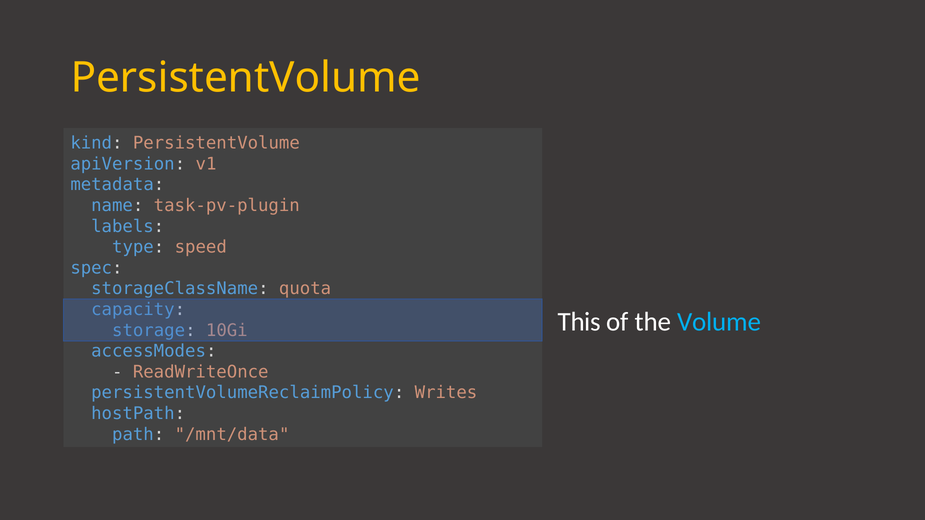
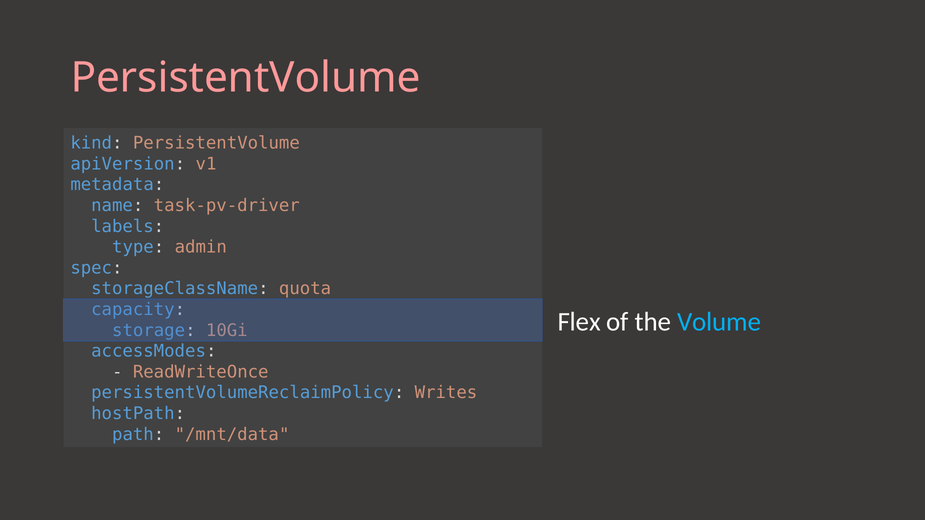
PersistentVolume at (246, 78) colour: yellow -> pink
task-pv-plugin: task-pv-plugin -> task-pv-driver
speed: speed -> admin
This: This -> Flex
